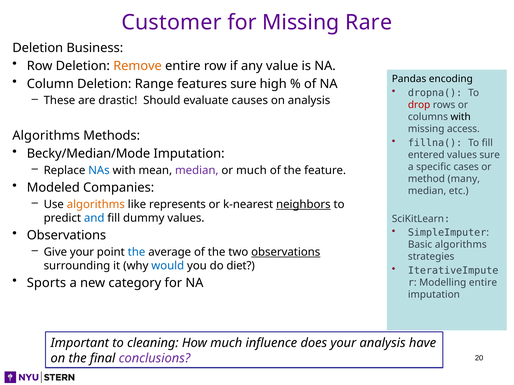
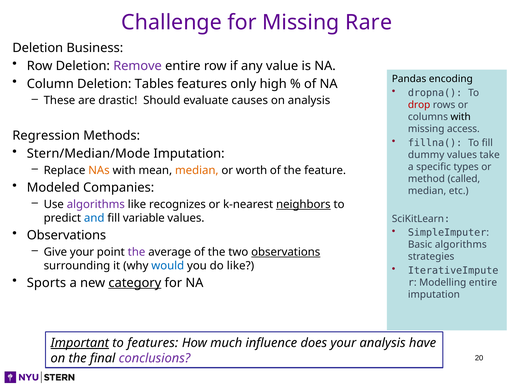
Customer: Customer -> Challenge
Remove colour: orange -> purple
Range: Range -> Tables
features sure: sure -> only
Algorithms at (46, 136): Algorithms -> Regression
Becky/Median/Mode: Becky/Median/Mode -> Stern/Median/Mode
entered: entered -> dummy
values sure: sure -> take
cases: cases -> types
NAs colour: blue -> orange
median at (197, 171) colour: purple -> orange
or much: much -> worth
many: many -> called
algorithms at (96, 205) colour: orange -> purple
represents: represents -> recognizes
dummy: dummy -> variable
the at (137, 252) colour: blue -> purple
do diet: diet -> like
category underline: none -> present
Important underline: none -> present
to cleaning: cleaning -> features
